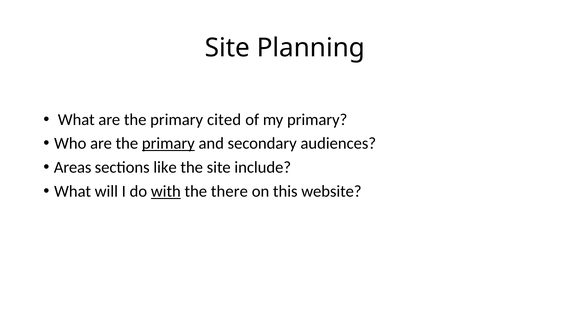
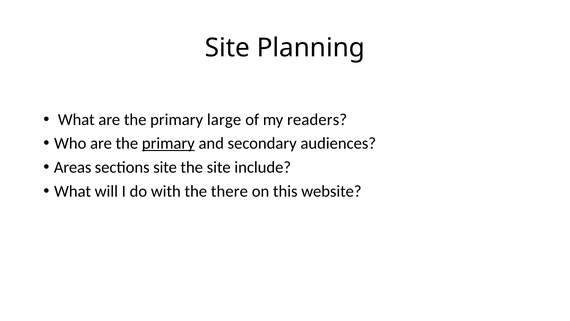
cited: cited -> large
my primary: primary -> readers
sections like: like -> site
with underline: present -> none
